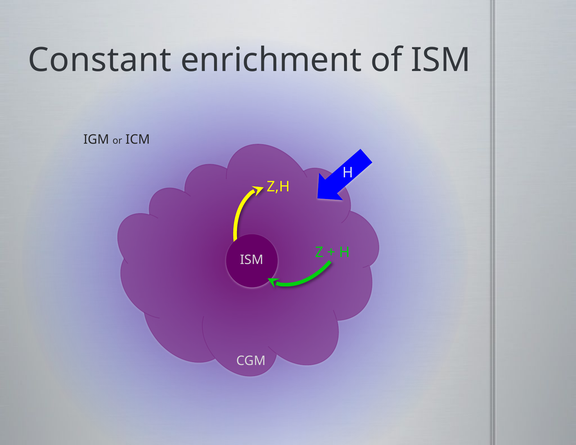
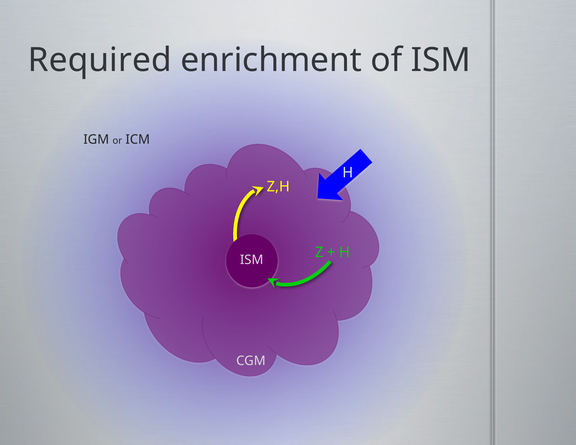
Constant: Constant -> Required
